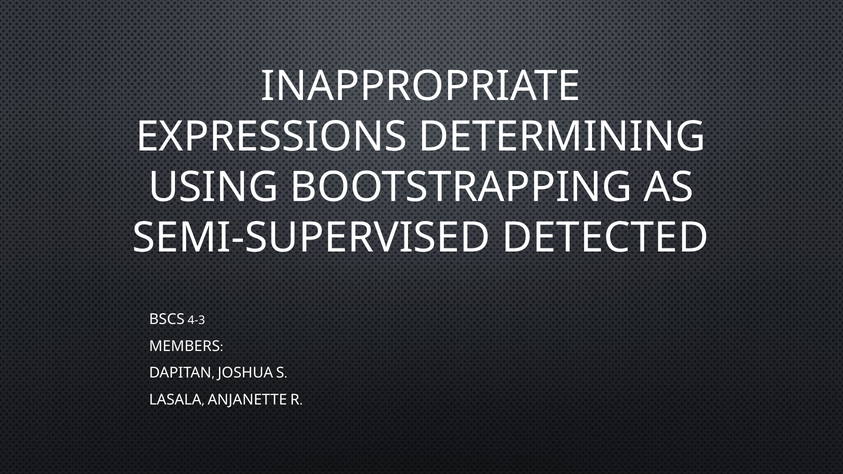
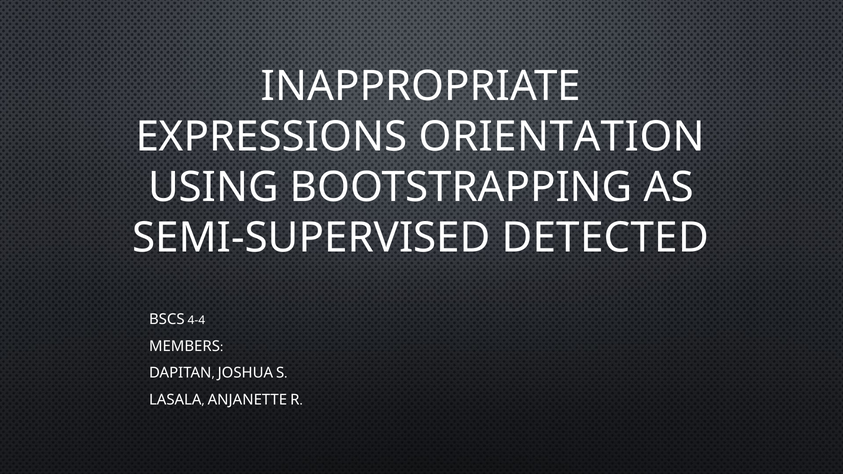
DETERMINING: DETERMINING -> ORIENTATION
4-3: 4-3 -> 4-4
